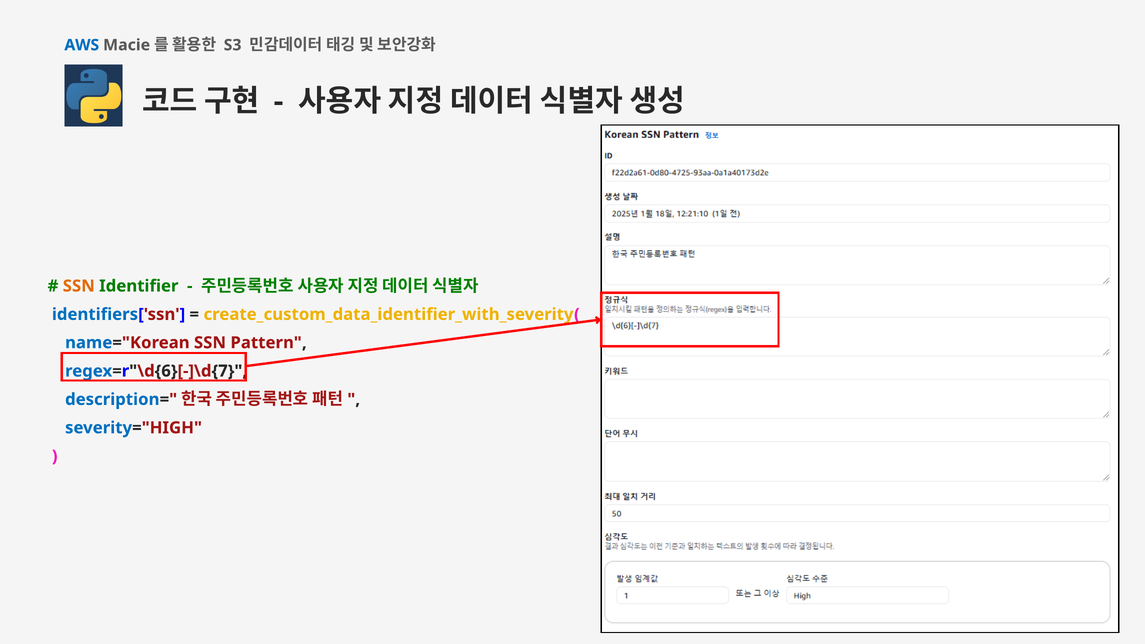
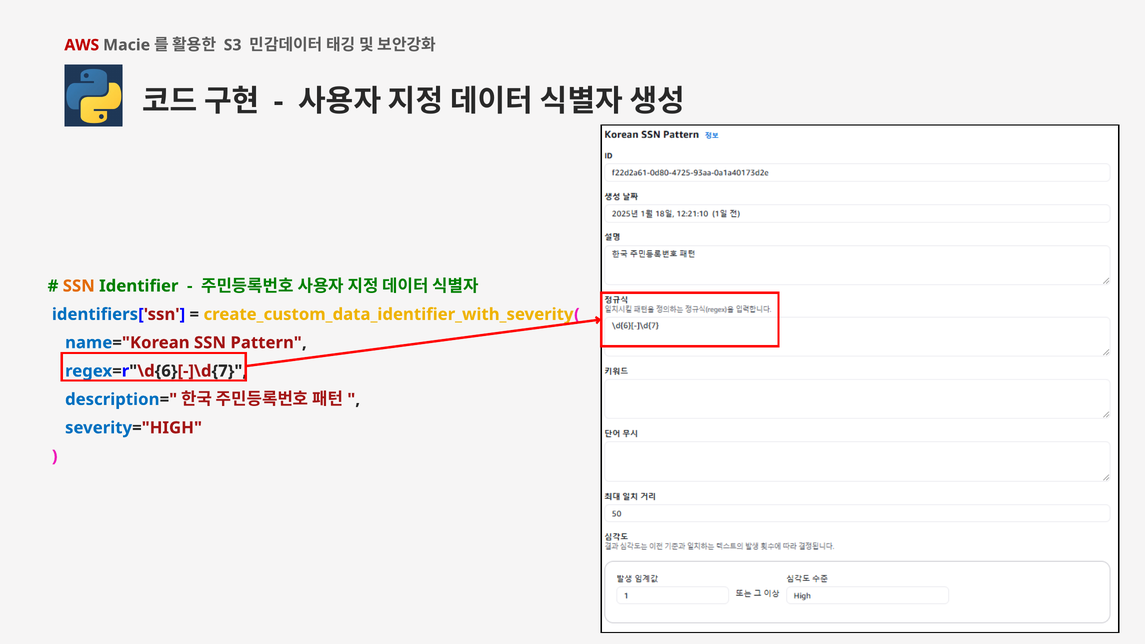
AWS colour: blue -> red
